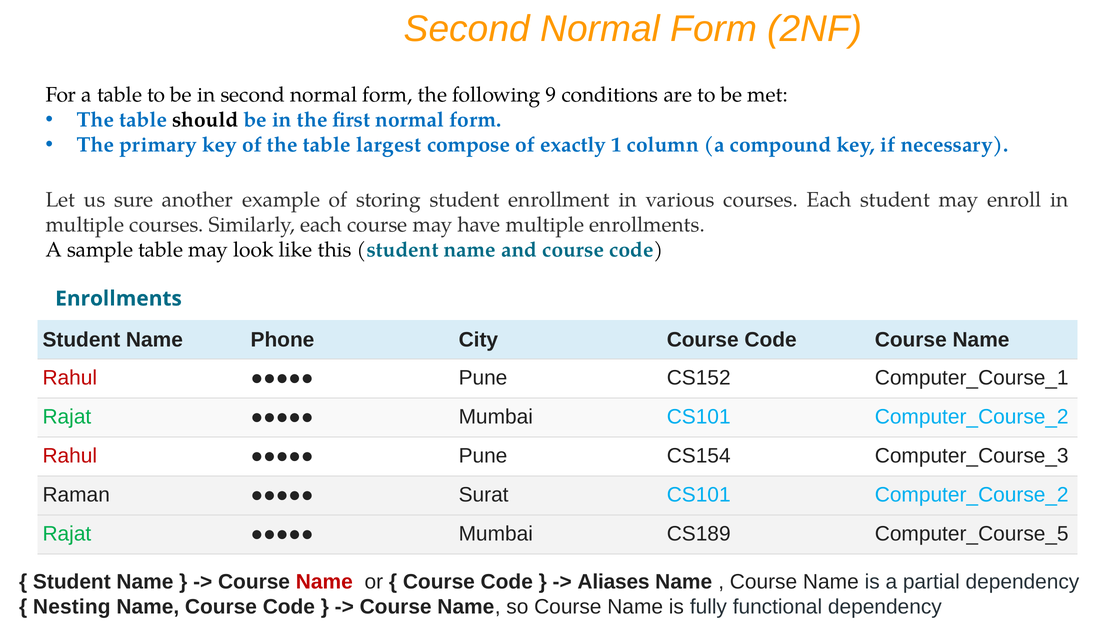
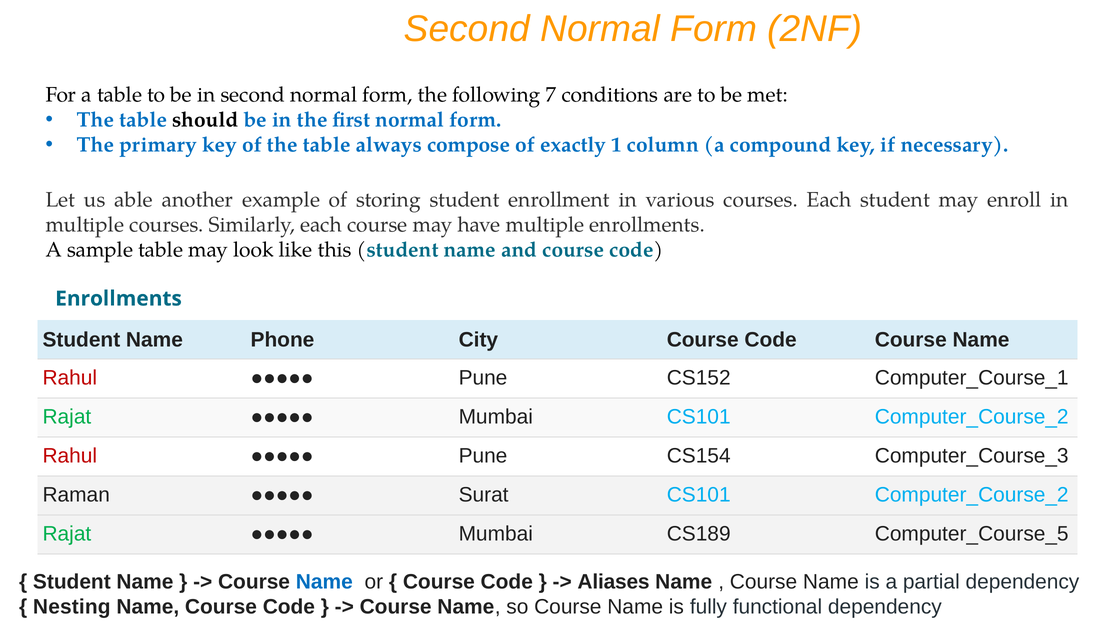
9: 9 -> 7
largest: largest -> always
sure: sure -> able
Name at (324, 582) colour: red -> blue
